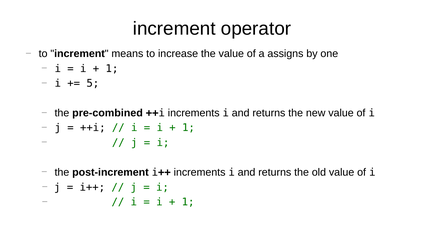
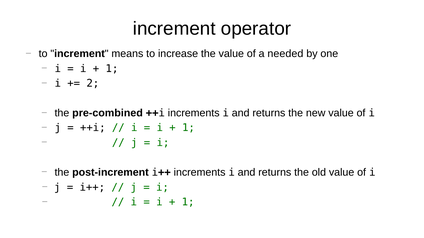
assigns: assigns -> needed
5: 5 -> 2
